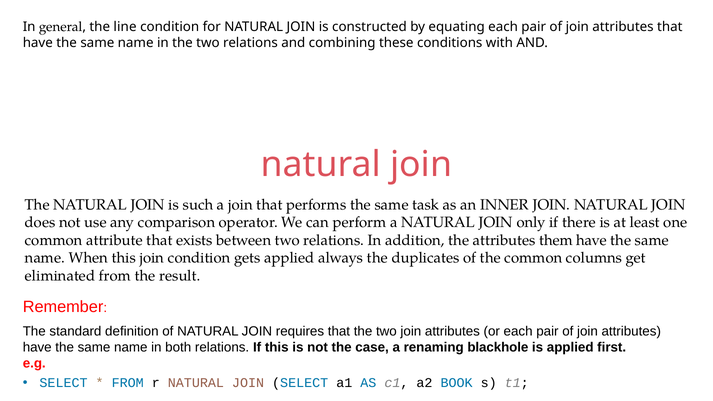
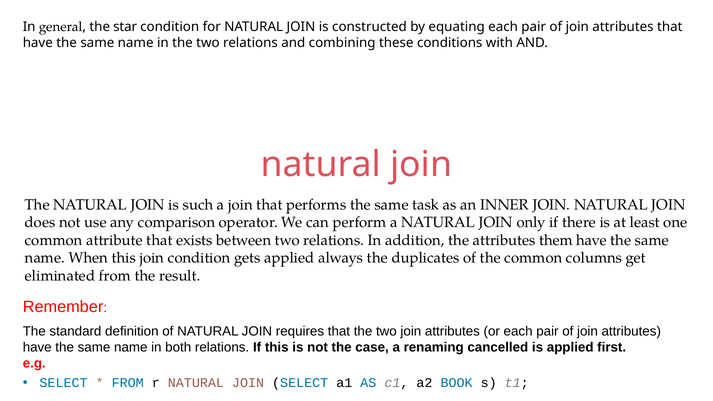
line: line -> star
blackhole: blackhole -> cancelled
